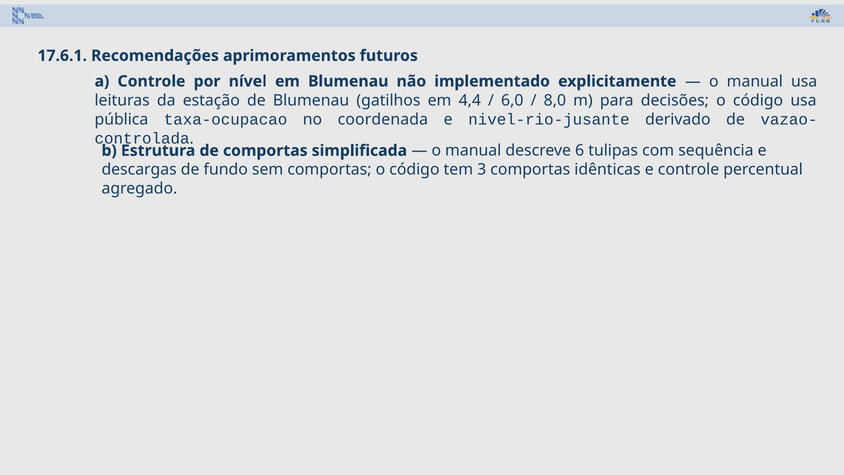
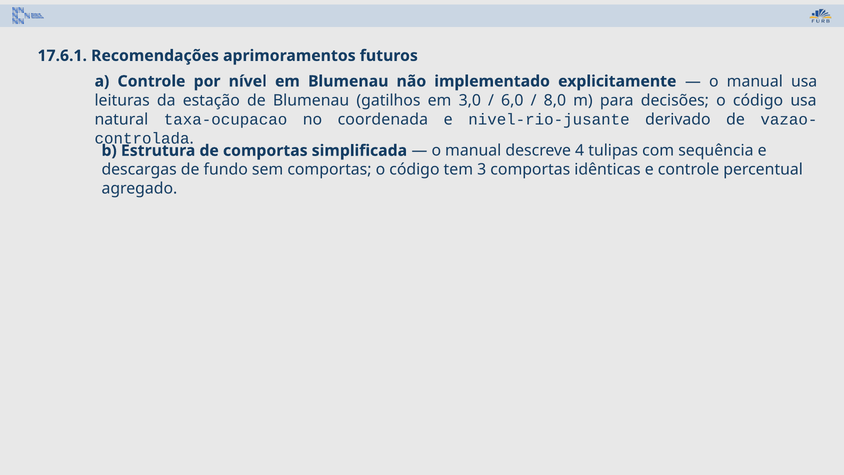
4,4: 4,4 -> 3,0
pública: pública -> natural
6: 6 -> 4
